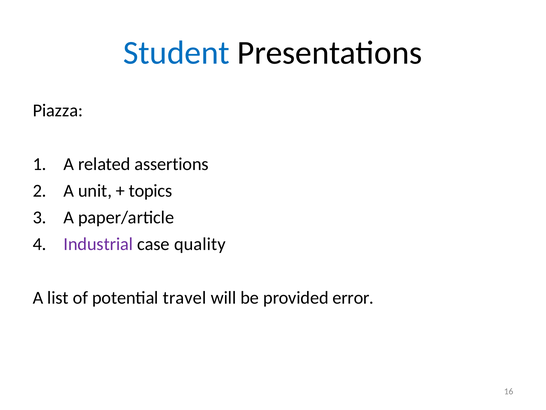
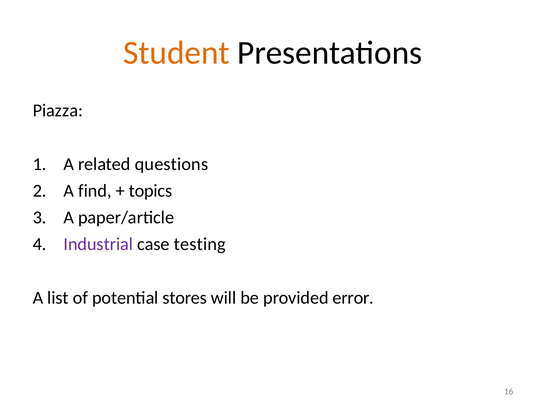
Student colour: blue -> orange
assertions: assertions -> questions
unit: unit -> find
quality: quality -> testing
travel: travel -> stores
